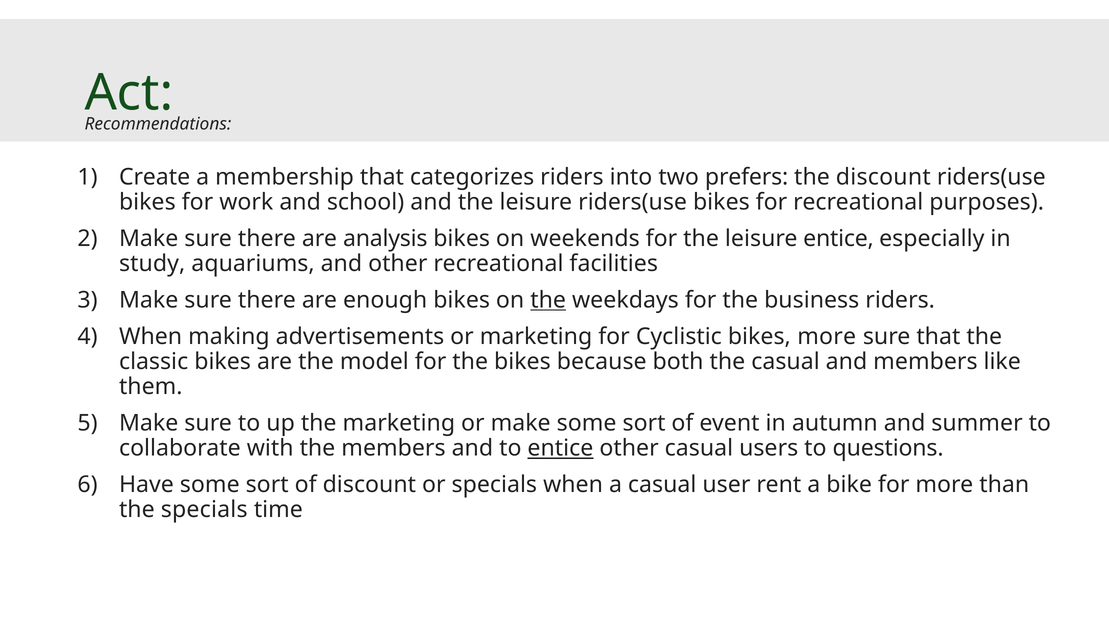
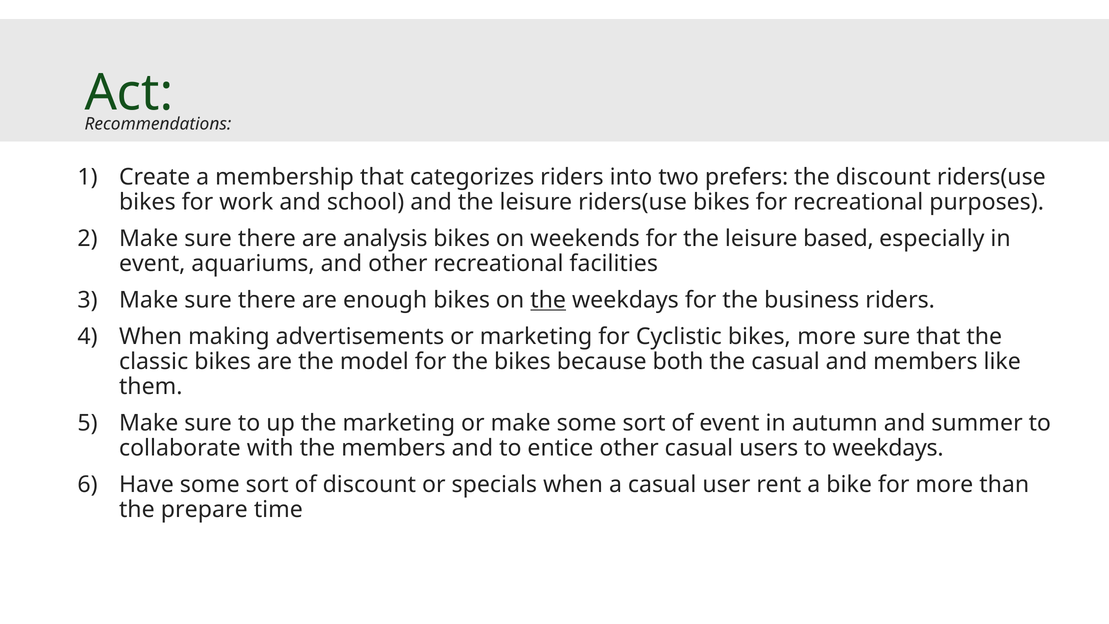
leisure entice: entice -> based
study at (152, 263): study -> event
entice at (560, 448) underline: present -> none
to questions: questions -> weekdays
the specials: specials -> prepare
